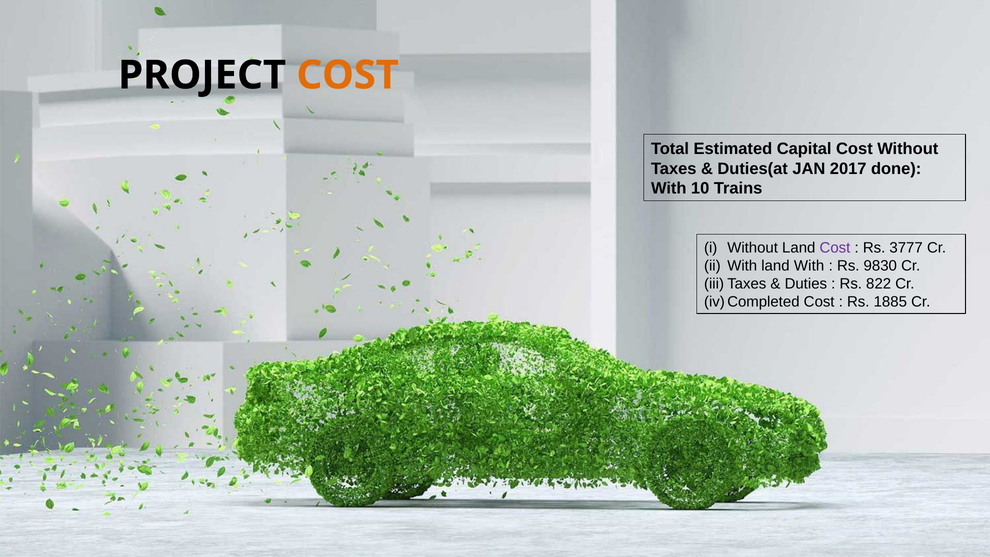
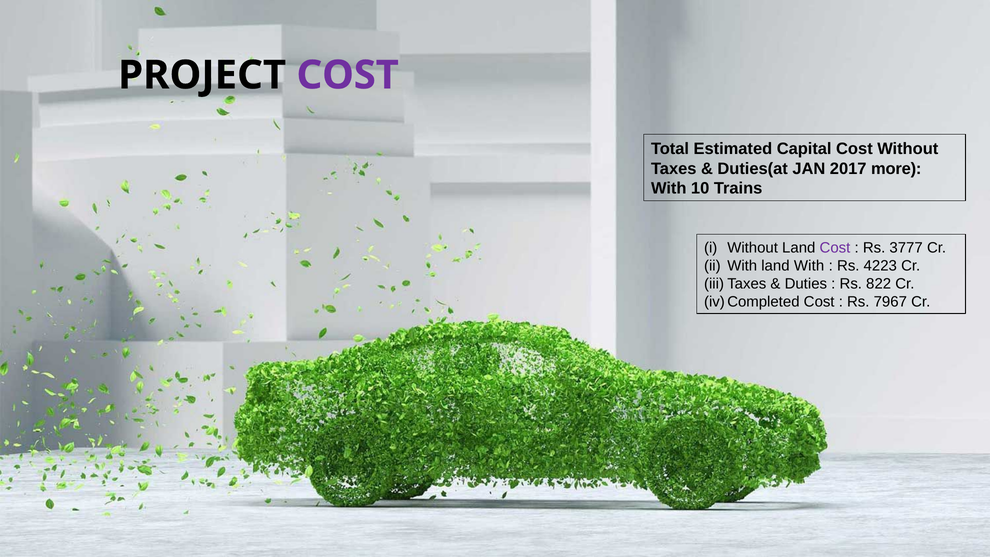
COST at (348, 75) colour: orange -> purple
done: done -> more
9830: 9830 -> 4223
1885: 1885 -> 7967
